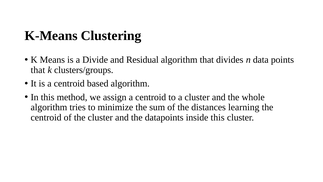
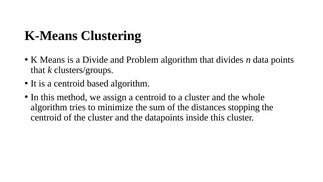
Residual: Residual -> Problem
learning: learning -> stopping
